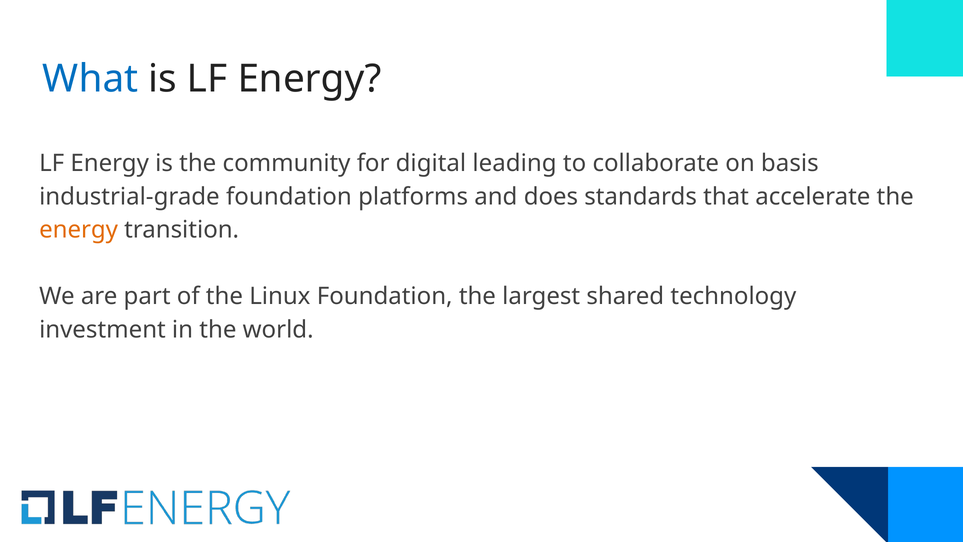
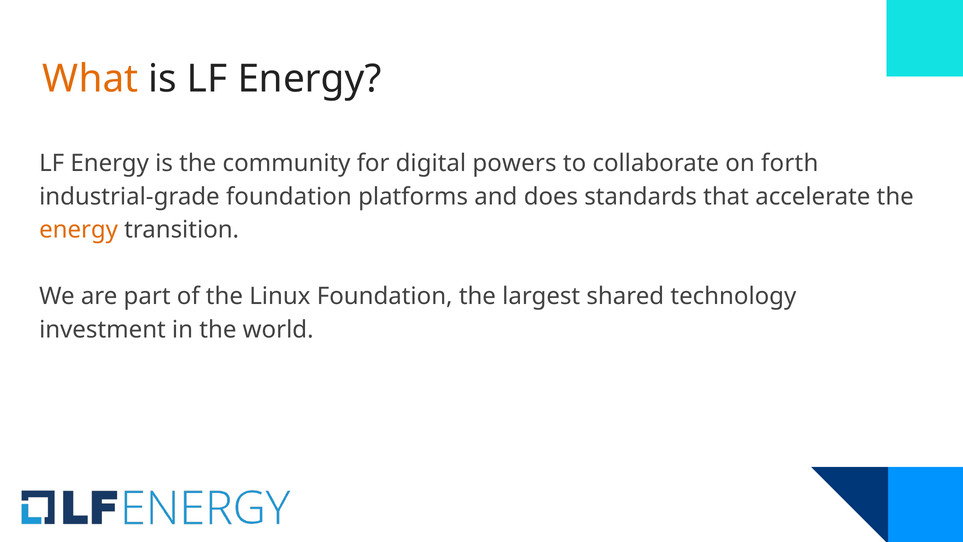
What colour: blue -> orange
leading: leading -> powers
basis: basis -> forth
